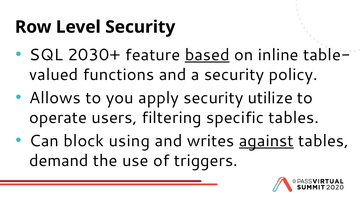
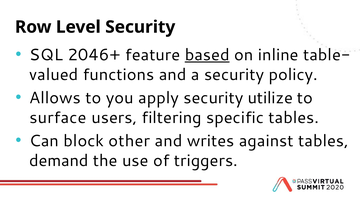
2030+: 2030+ -> 2046+
operate: operate -> surface
using: using -> other
against underline: present -> none
